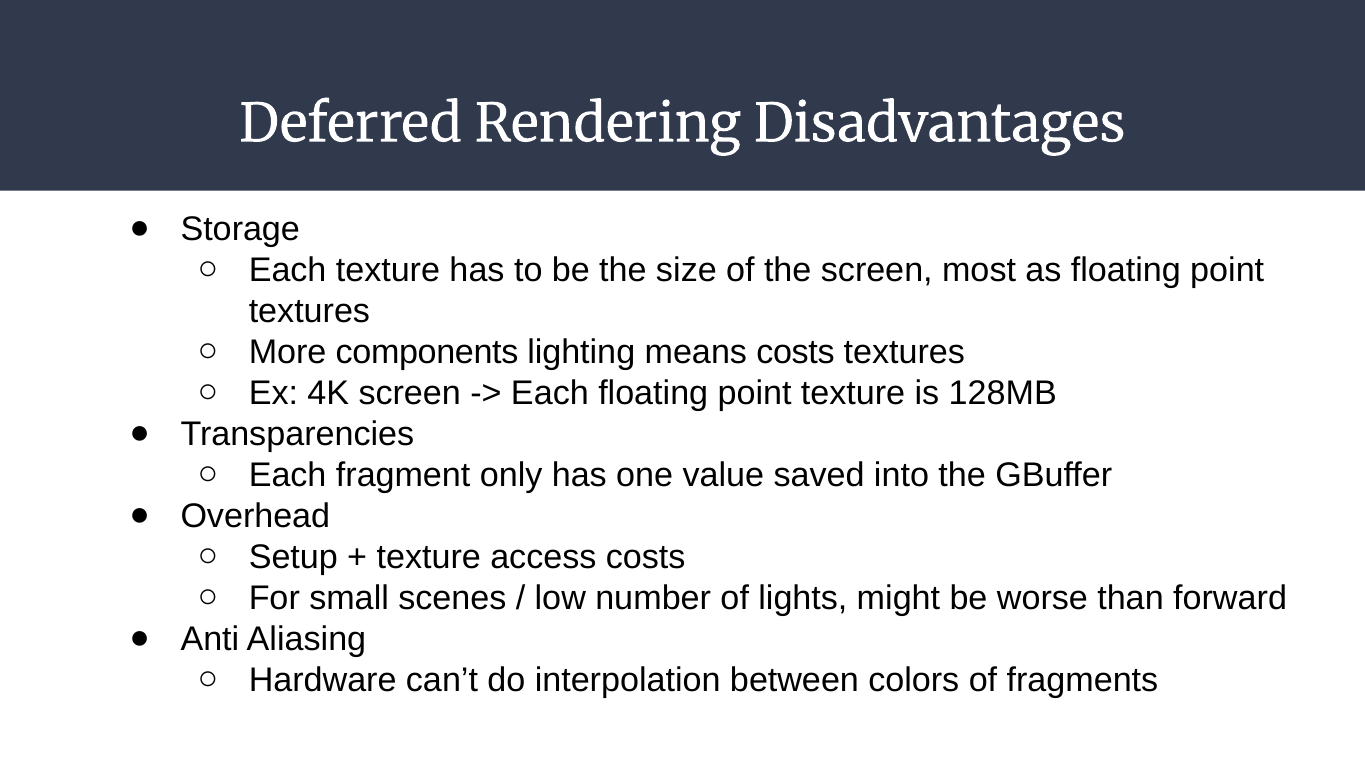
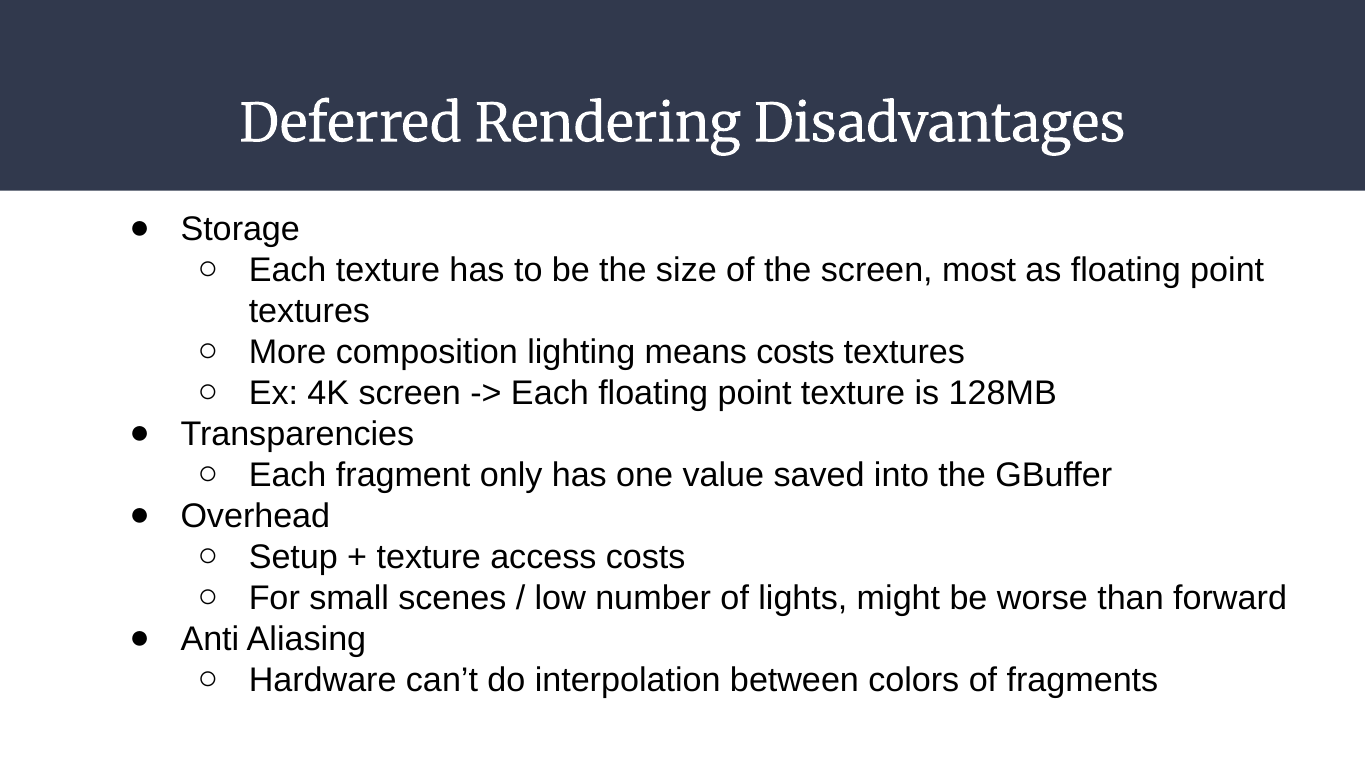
components: components -> composition
